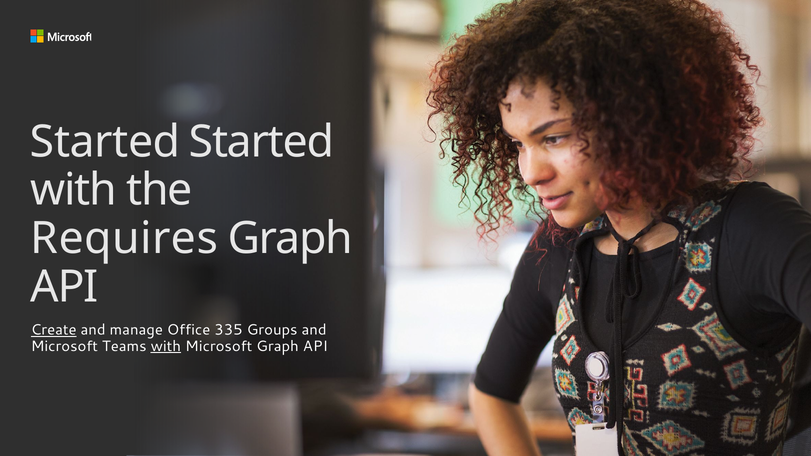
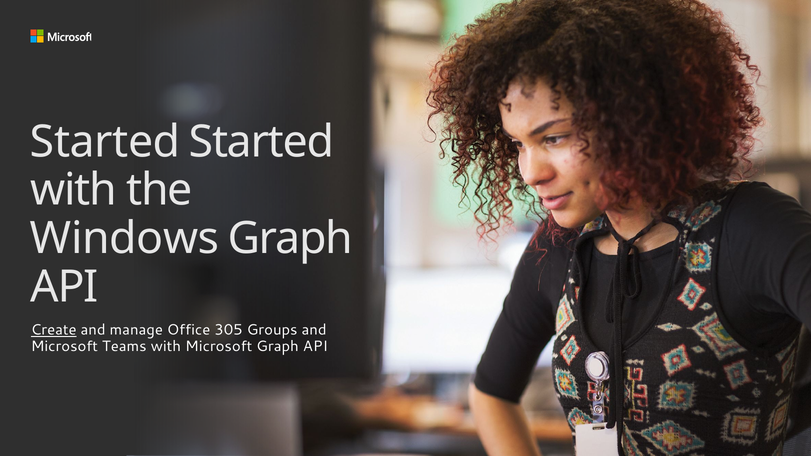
Requires: Requires -> Windows
335: 335 -> 305
with at (166, 346) underline: present -> none
